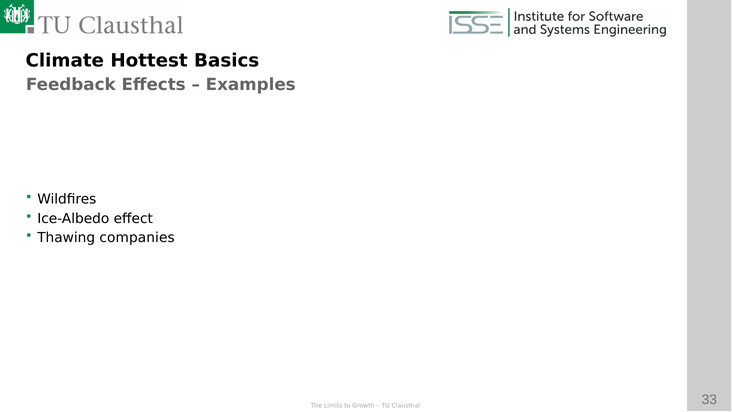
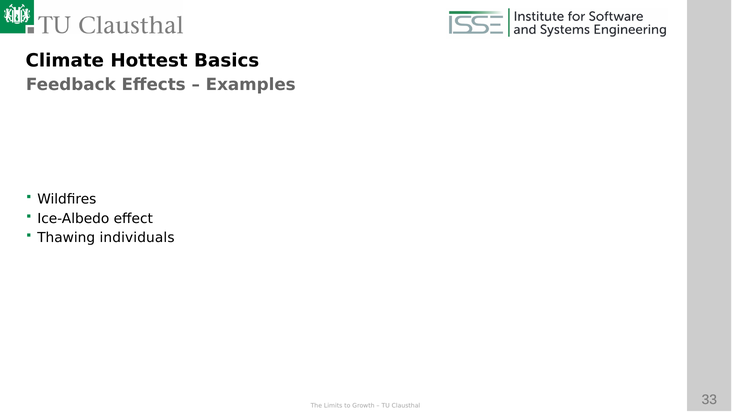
companies: companies -> individuals
